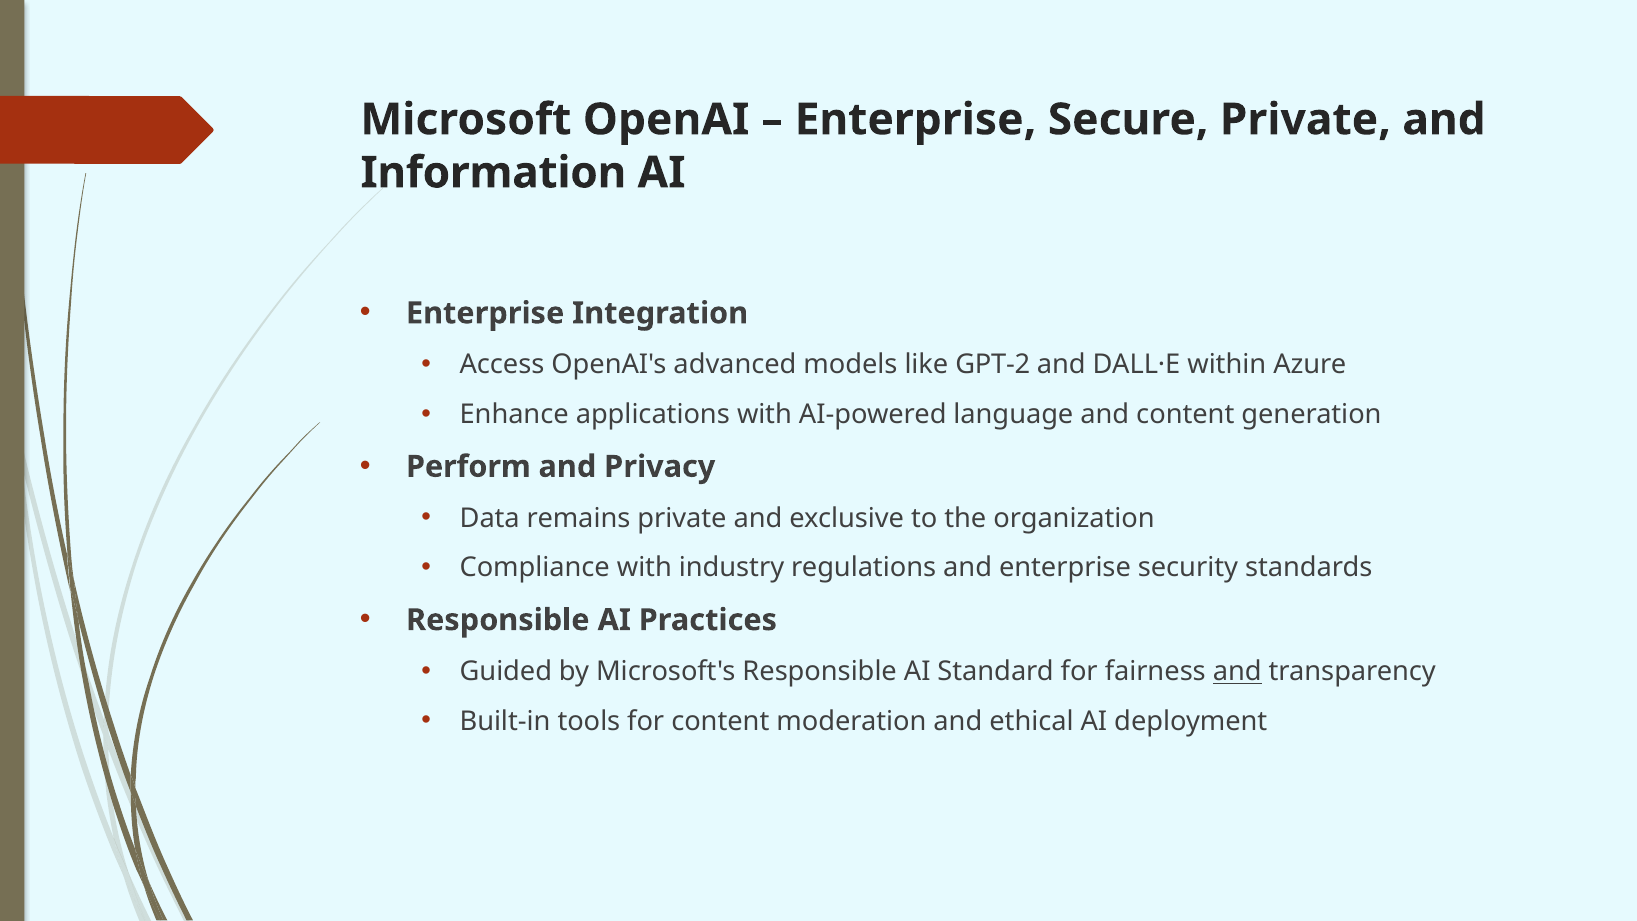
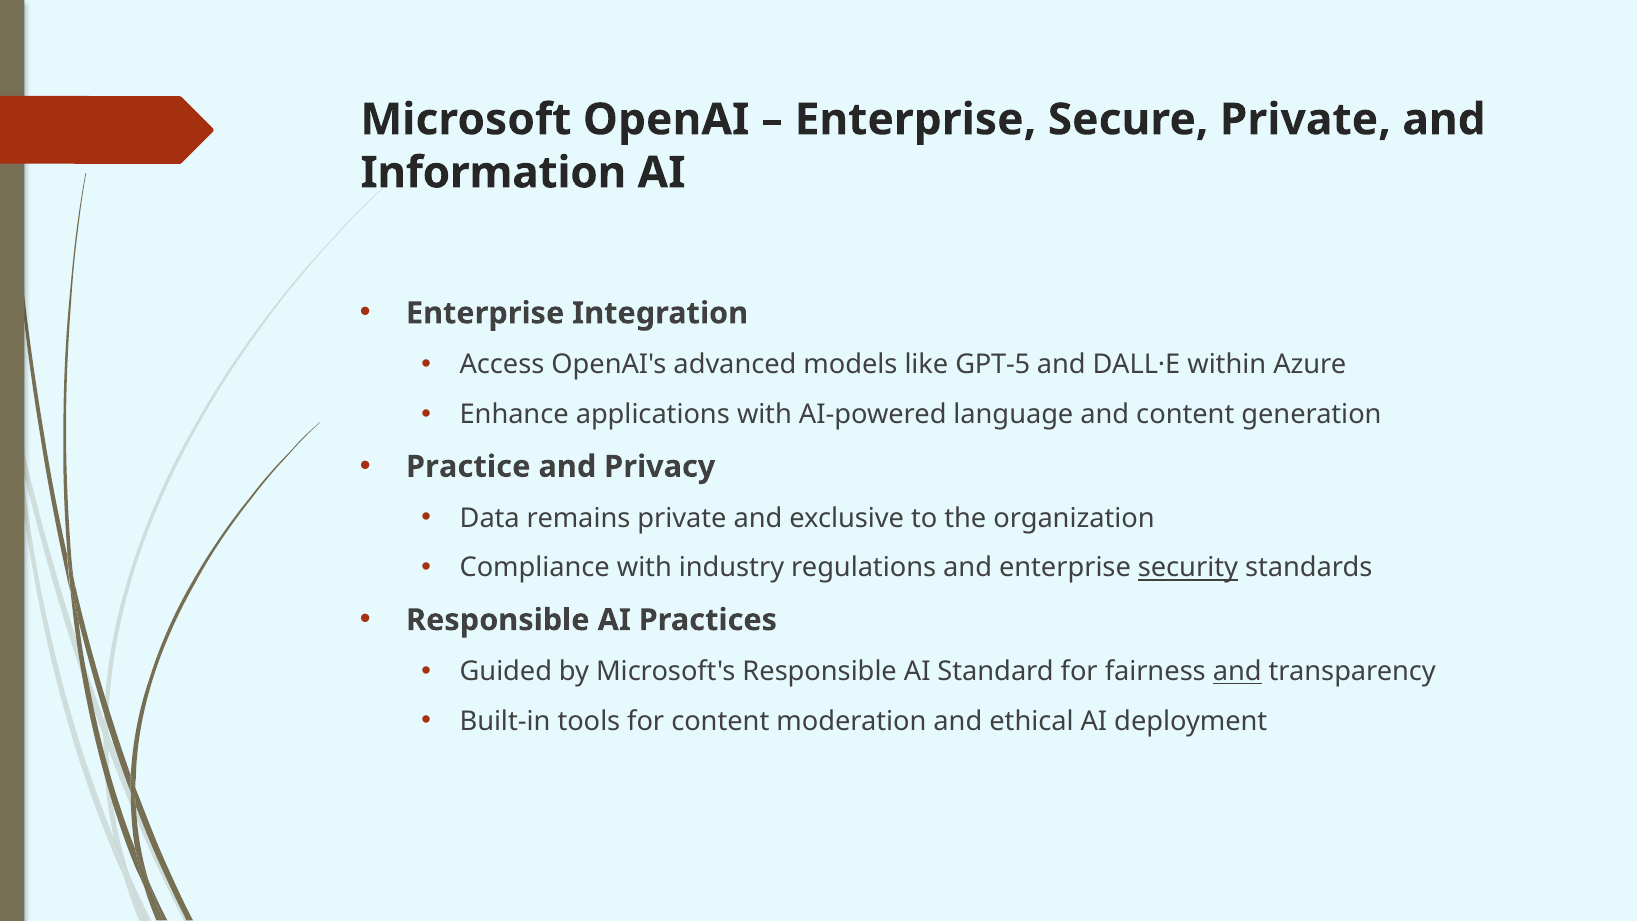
GPT-2: GPT-2 -> GPT-5
Perform: Perform -> Practice
security underline: none -> present
